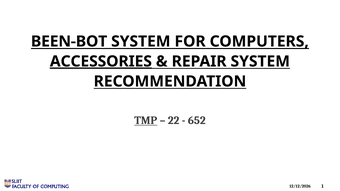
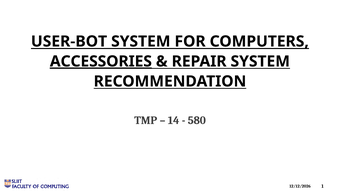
BEEN-BOT: BEEN-BOT -> USER-BOT
TMP underline: present -> none
22: 22 -> 14
652: 652 -> 580
